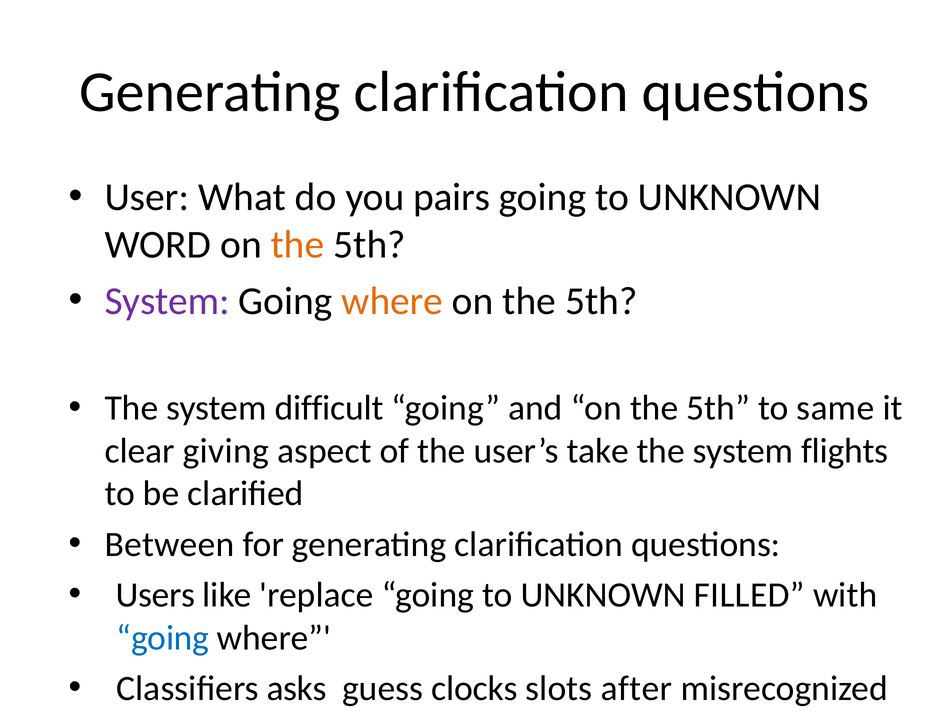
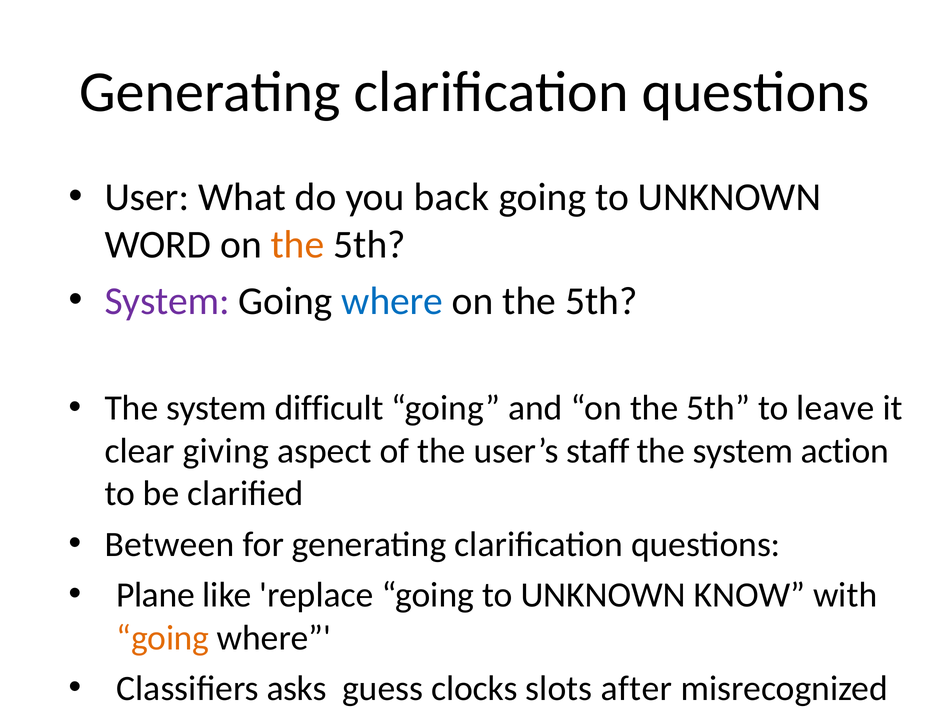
pairs: pairs -> back
where at (392, 301) colour: orange -> blue
same: same -> leave
take: take -> staff
flights: flights -> action
Users: Users -> Plane
FILLED: FILLED -> KNOW
going at (163, 638) colour: blue -> orange
